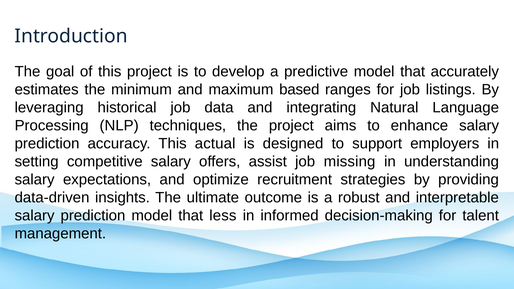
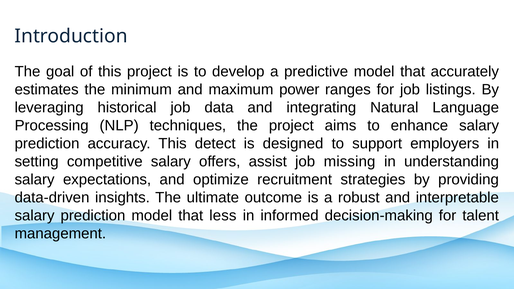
based: based -> power
actual: actual -> detect
